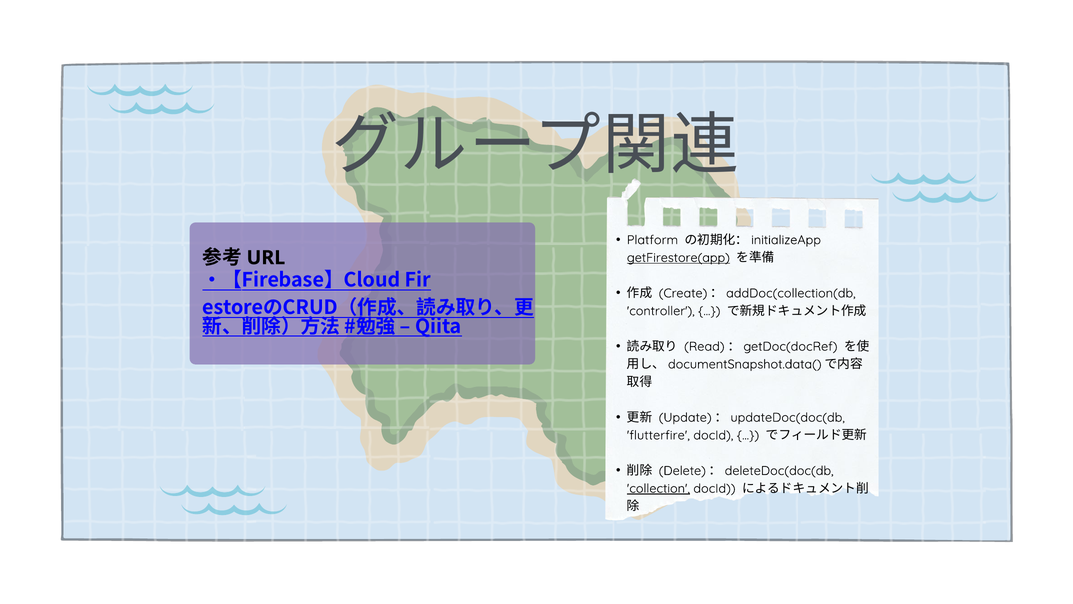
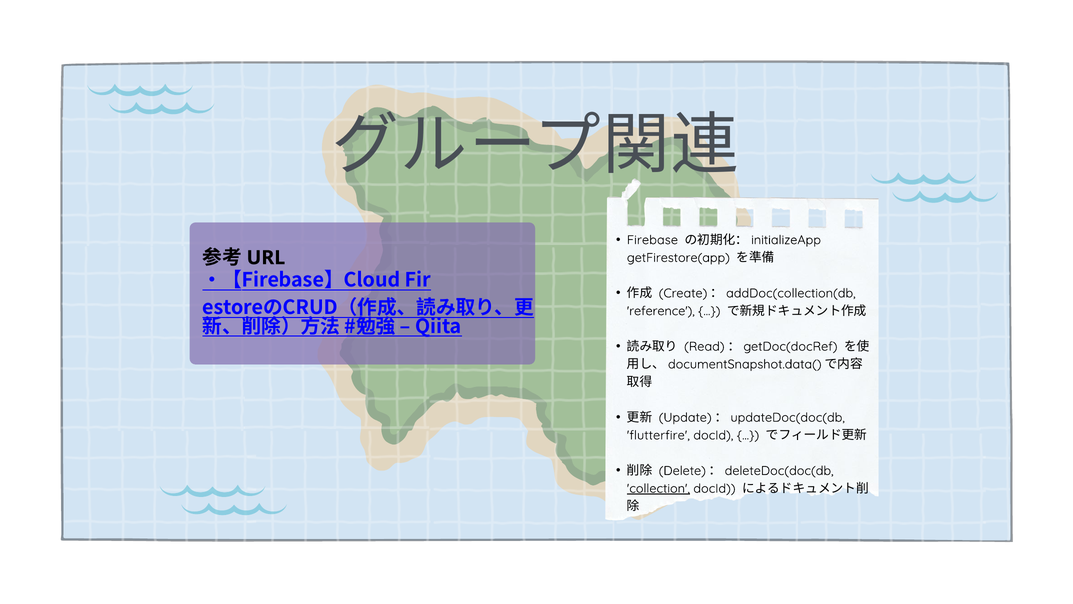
Platform: Platform -> Firebase
getFirestore(app underline: present -> none
controller: controller -> reference
